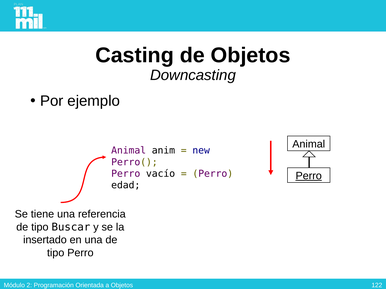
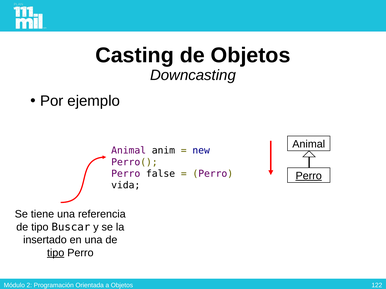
vacío: vacío -> false
edad: edad -> vida
tipo at (56, 253) underline: none -> present
